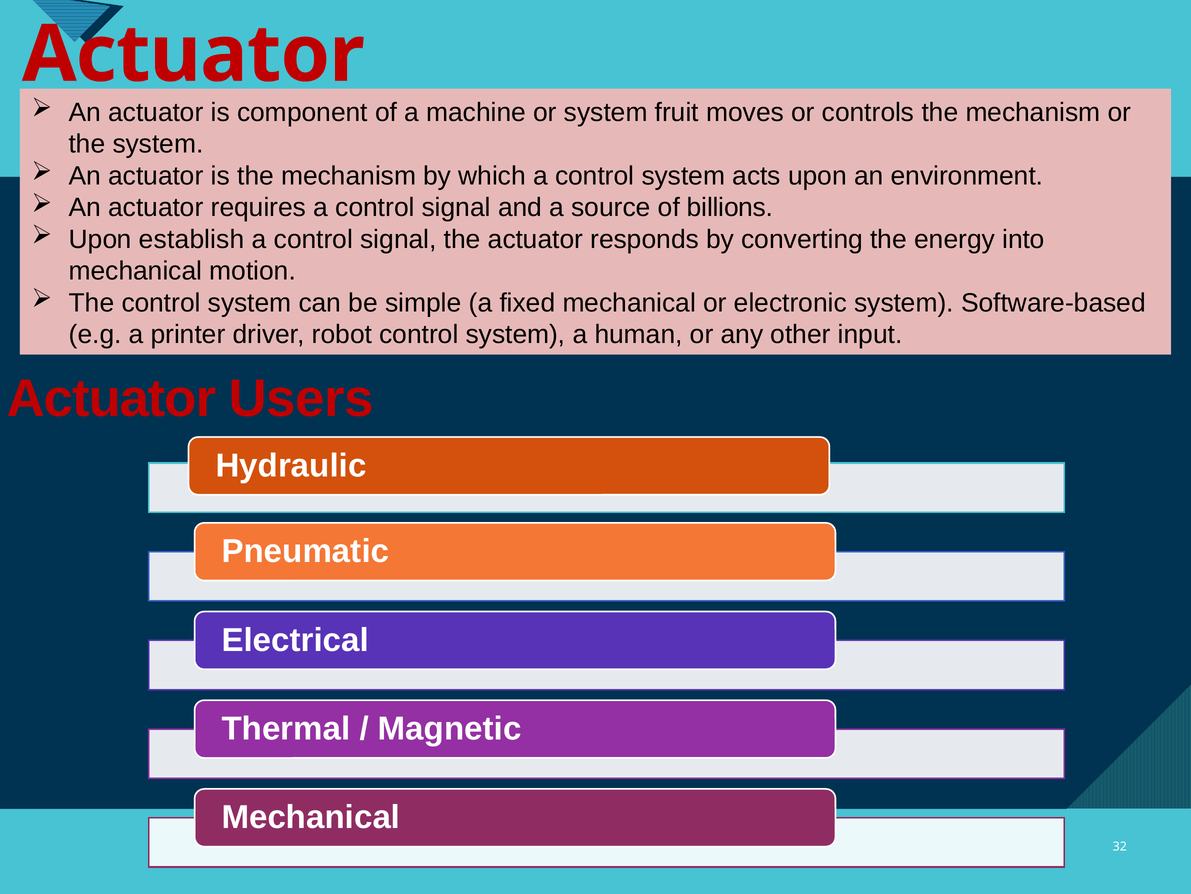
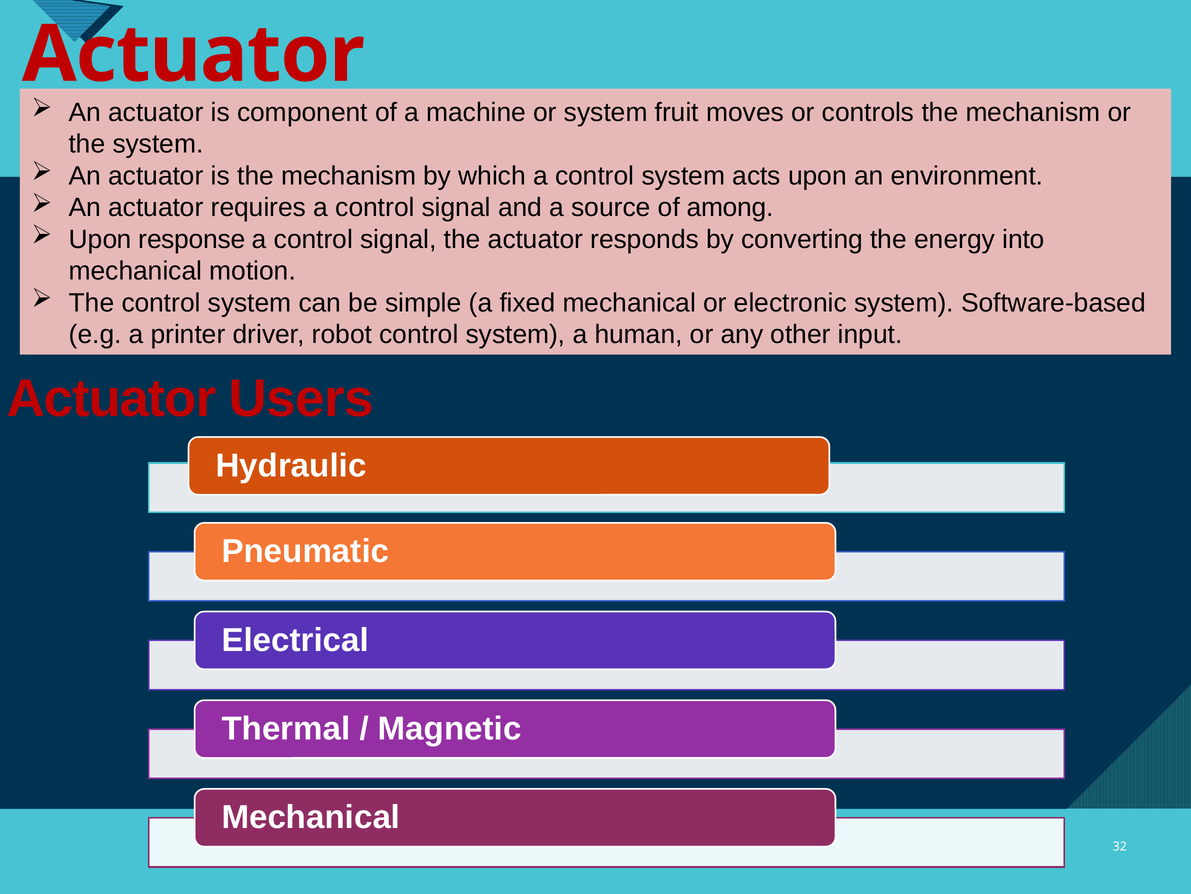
billions: billions -> among
establish: establish -> response
